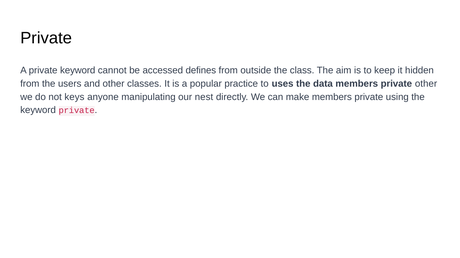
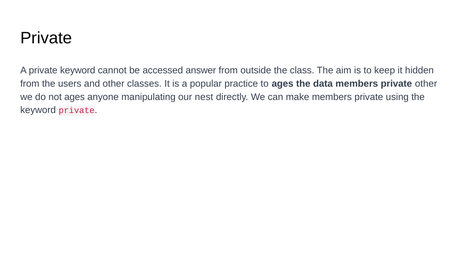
defines: defines -> answer
to uses: uses -> ages
not keys: keys -> ages
